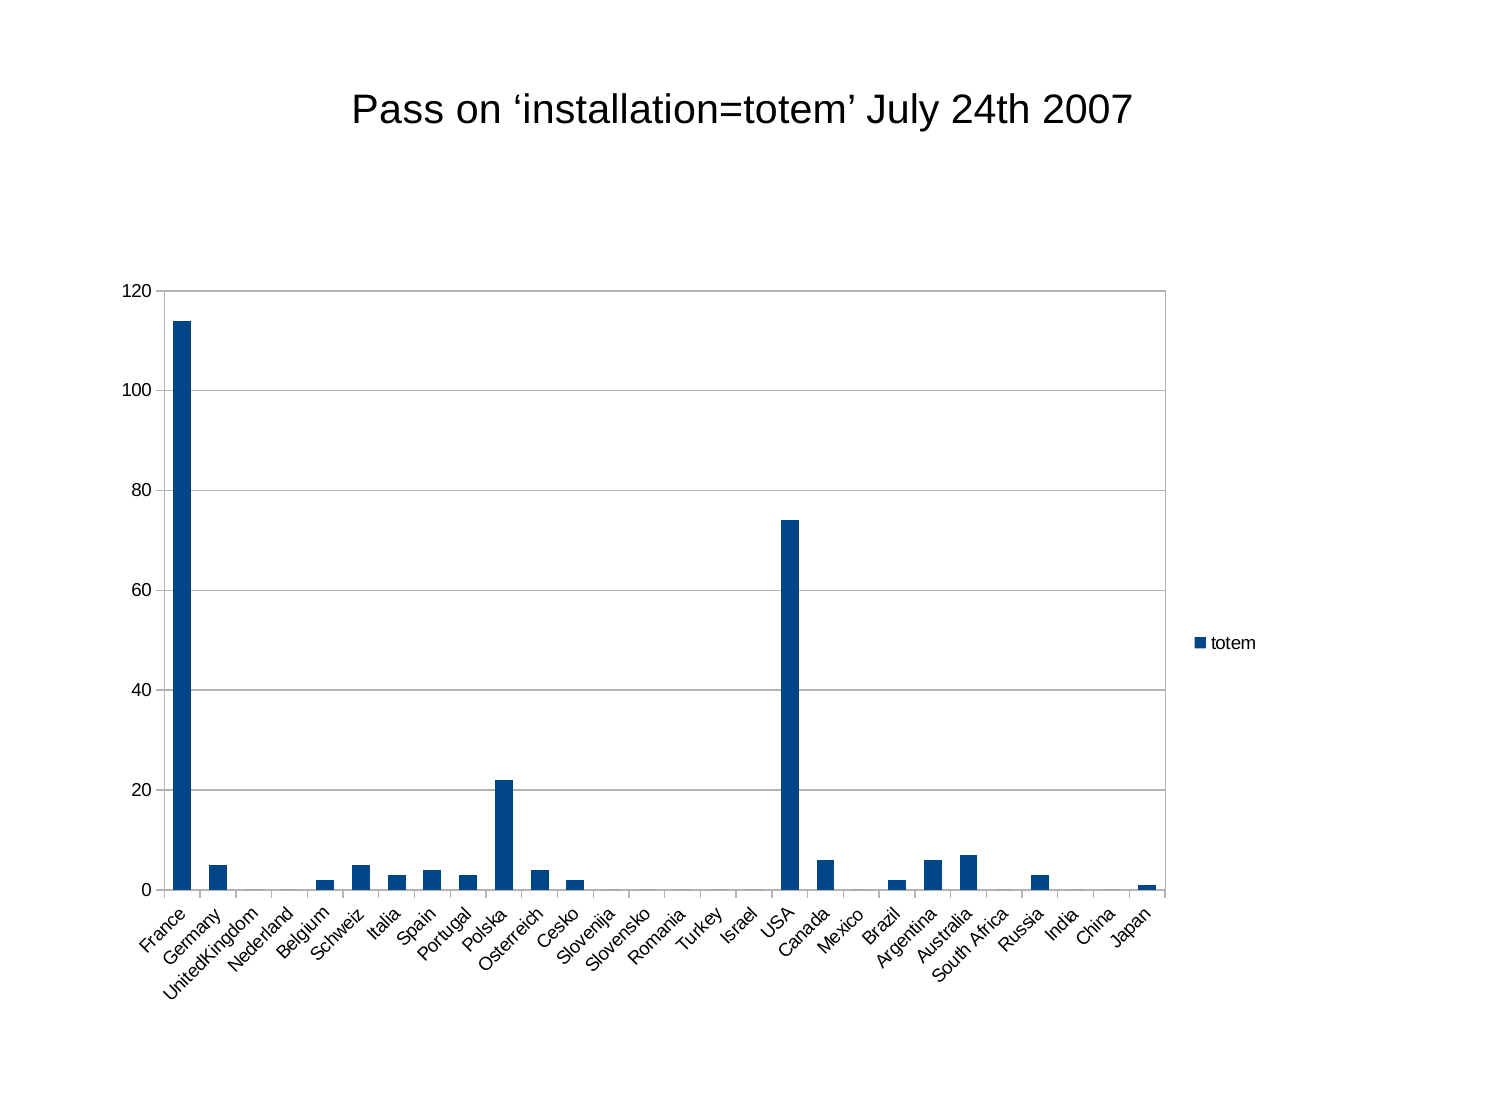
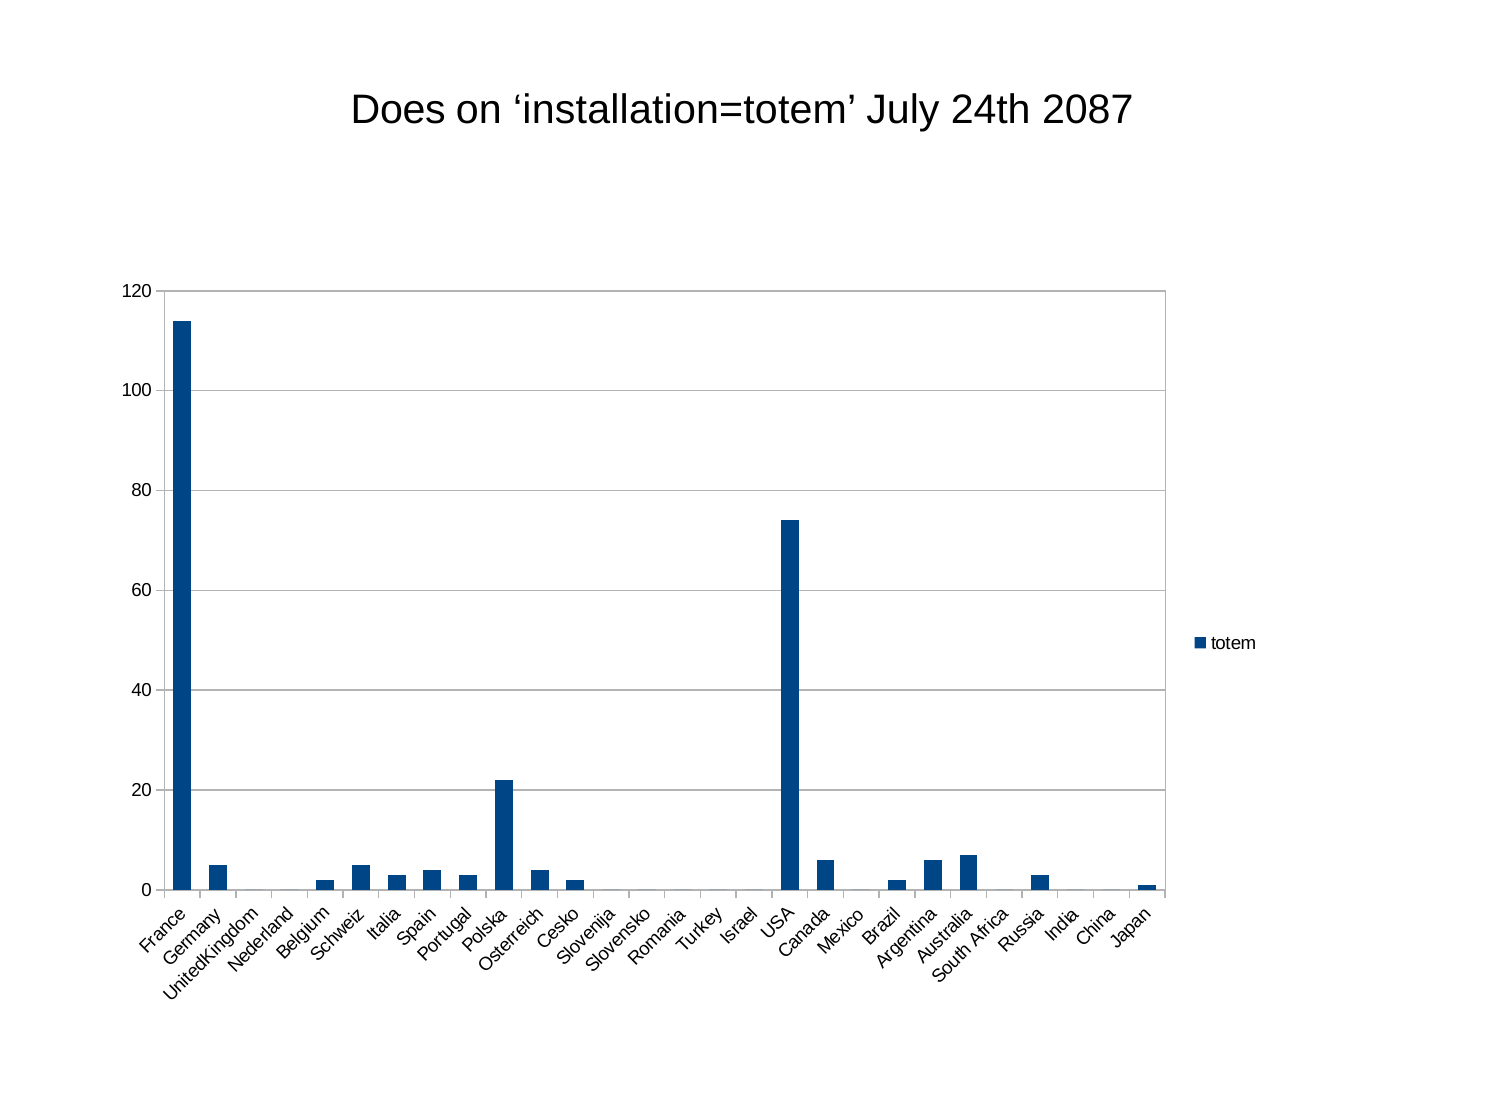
Pass: Pass -> Does
2007: 2007 -> 2087
